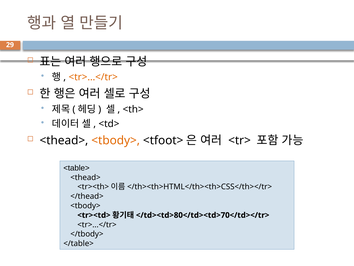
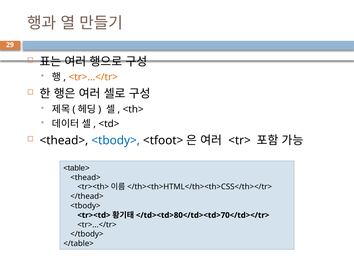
<tbody> at (116, 140) colour: orange -> blue
